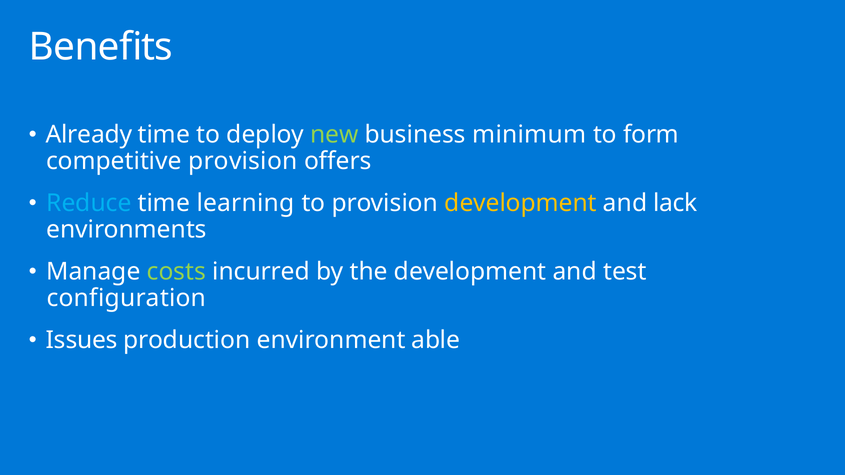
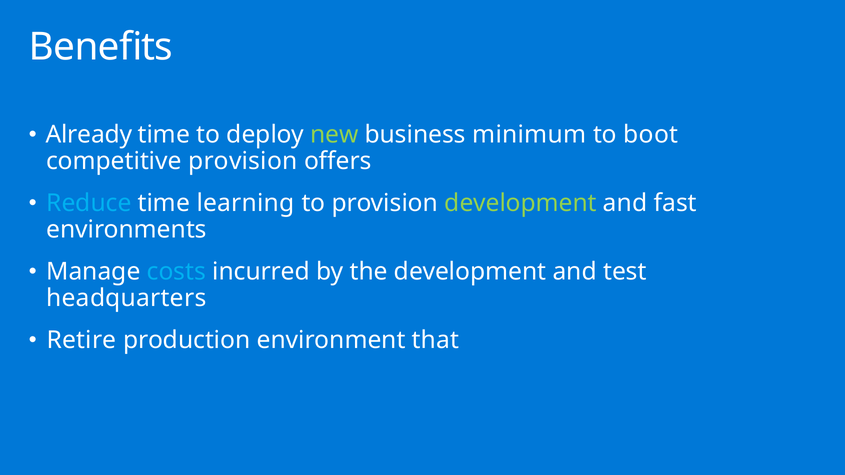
form: form -> boot
development at (521, 203) colour: yellow -> light green
lack: lack -> fast
costs colour: light green -> light blue
configuration: configuration -> headquarters
Issues: Issues -> Retire
able: able -> that
